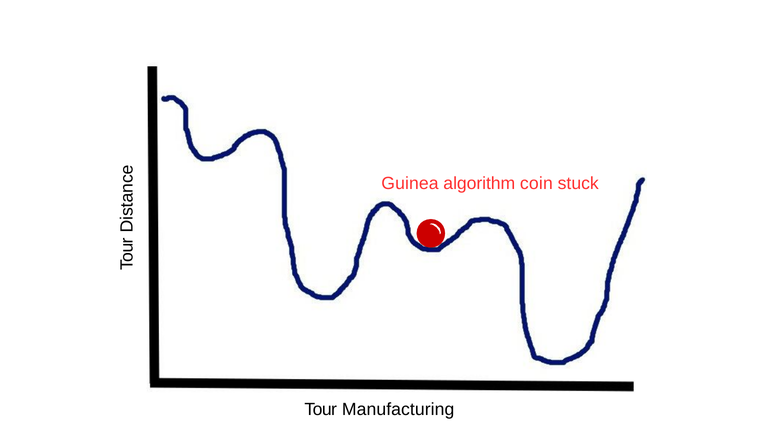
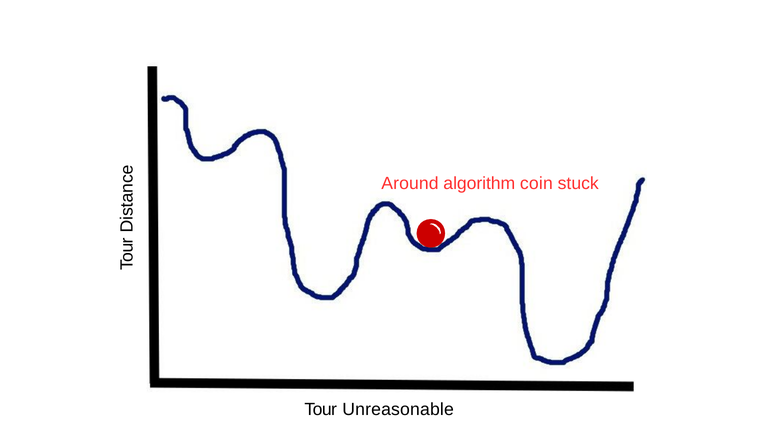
Guinea: Guinea -> Around
Manufacturing: Manufacturing -> Unreasonable
